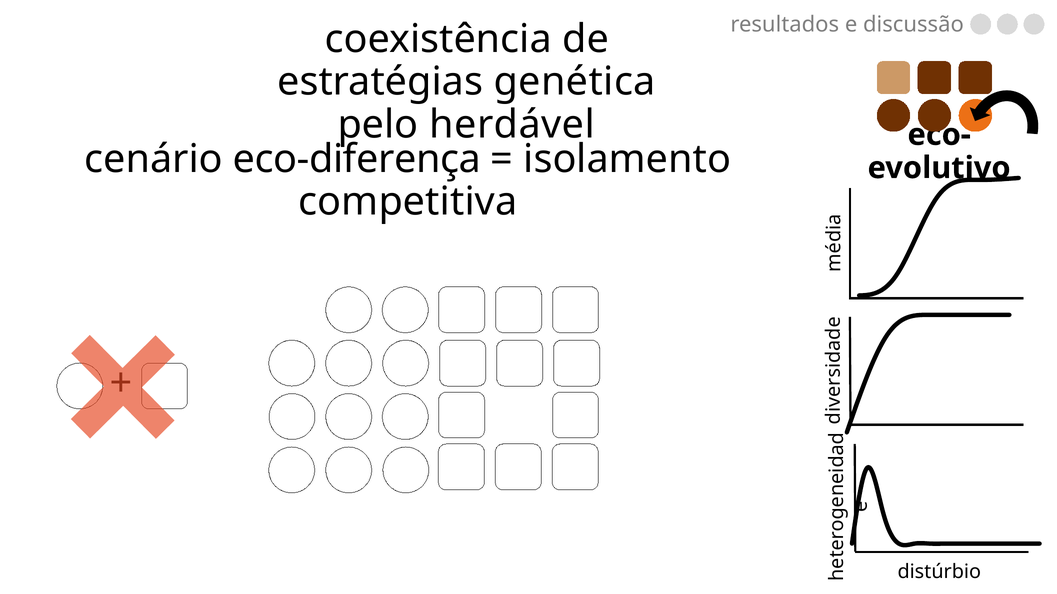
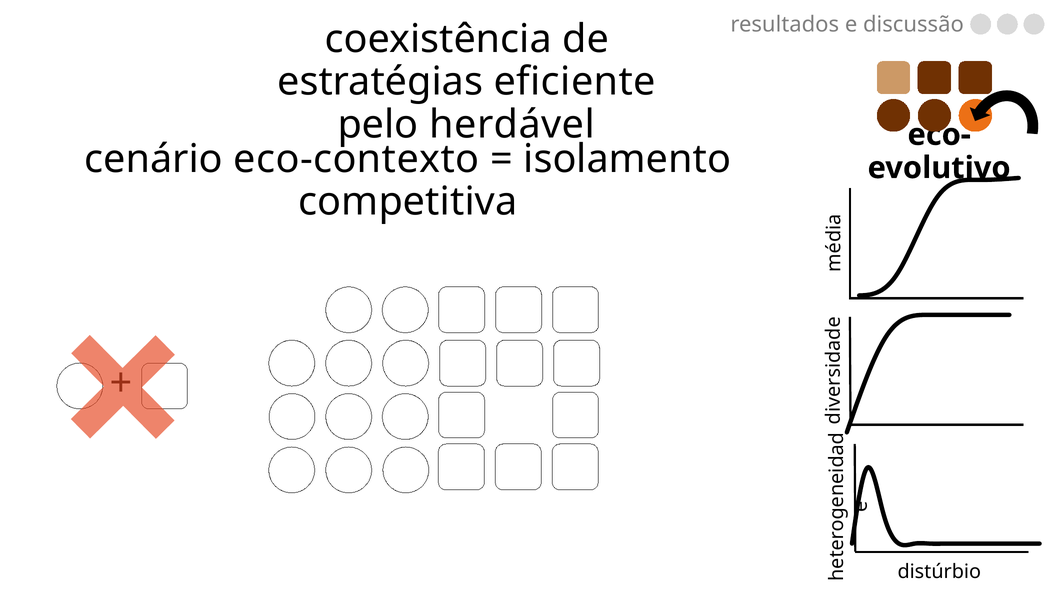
genética: genética -> eficiente
eco-diferença: eco-diferença -> eco-contexto
